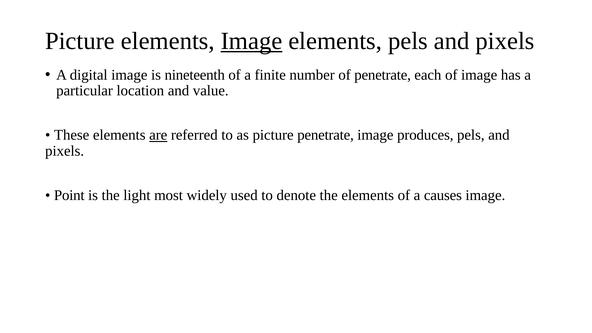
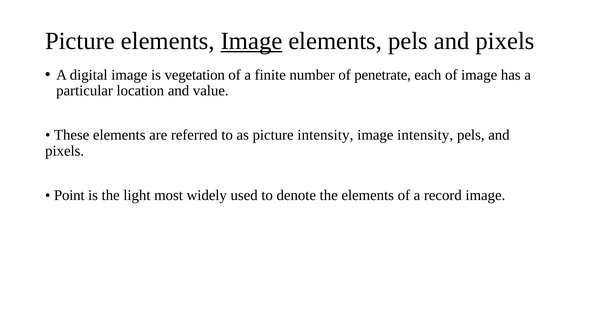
nineteenth: nineteenth -> vegetation
are underline: present -> none
picture penetrate: penetrate -> intensity
image produces: produces -> intensity
causes: causes -> record
